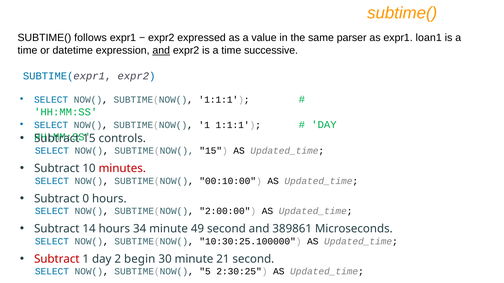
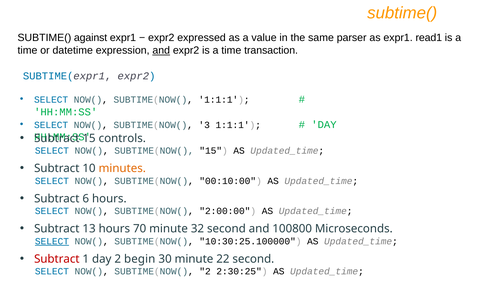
follows: follows -> against
loan1: loan1 -> read1
successive: successive -> transaction
SUBTIME(NOW( 1: 1 -> 3
minutes colour: red -> orange
0: 0 -> 6
14: 14 -> 13
34: 34 -> 70
49: 49 -> 32
389861: 389861 -> 100800
SELECT at (52, 242) underline: none -> present
21: 21 -> 22
SUBTIME(NOW( 5: 5 -> 2
